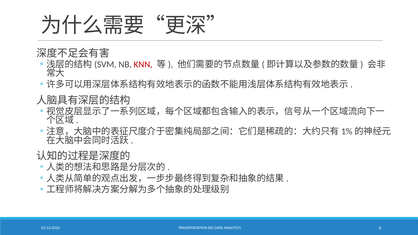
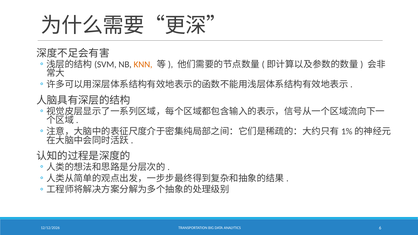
KNN colour: red -> orange
